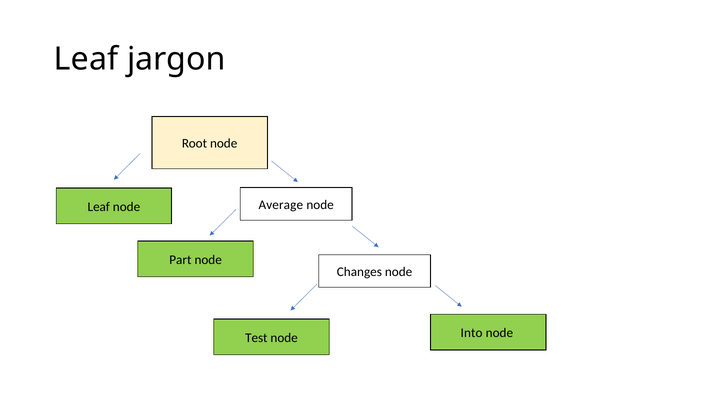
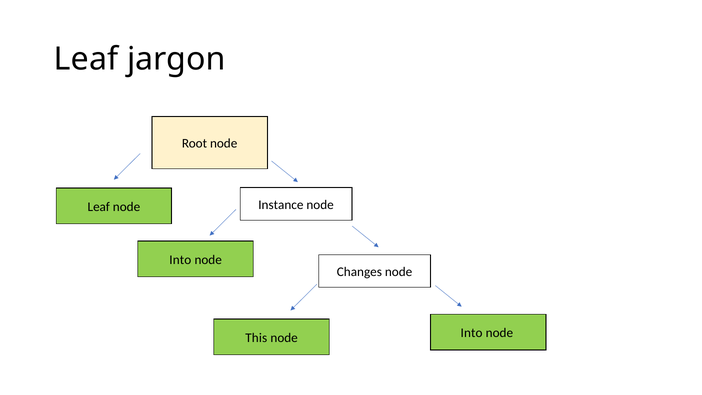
Average: Average -> Instance
Part at (180, 260): Part -> Into
Test: Test -> This
